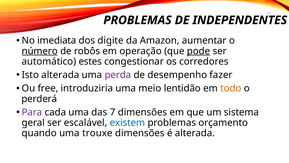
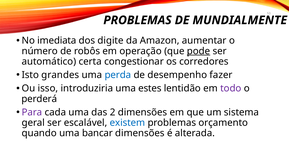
INDEPENDENTES: INDEPENDENTES -> MUNDIALMENTE
número underline: present -> none
estes: estes -> certa
Isto alterada: alterada -> grandes
perda colour: purple -> blue
free: free -> isso
meio: meio -> estes
todo colour: orange -> purple
7: 7 -> 2
trouxe: trouxe -> bancar
